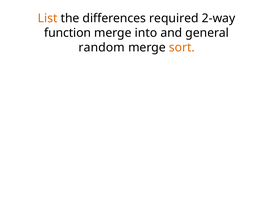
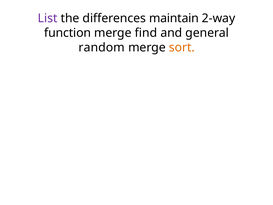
List colour: orange -> purple
required: required -> maintain
into: into -> find
